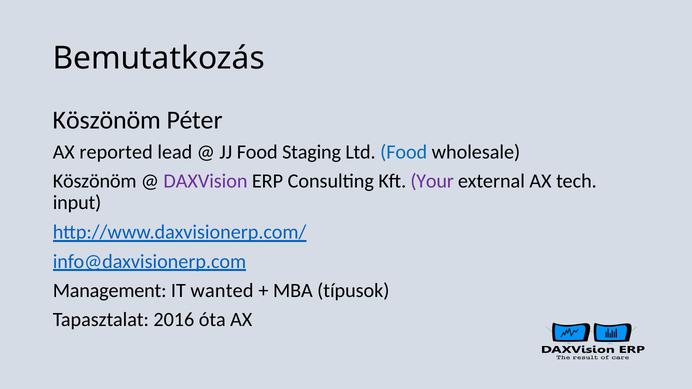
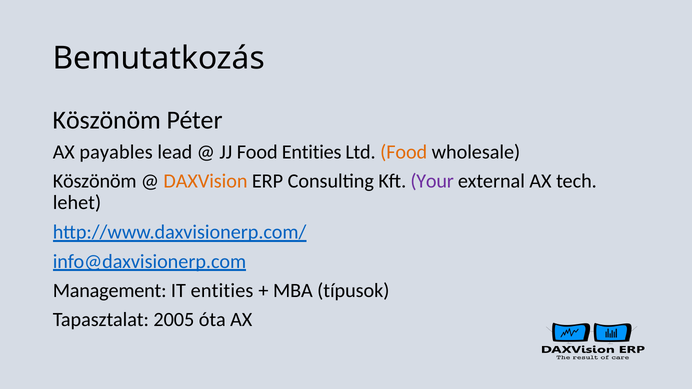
reported: reported -> payables
Food Staging: Staging -> Entities
Food at (404, 152) colour: blue -> orange
DAXVision colour: purple -> orange
input: input -> lehet
IT wanted: wanted -> entities
2016: 2016 -> 2005
